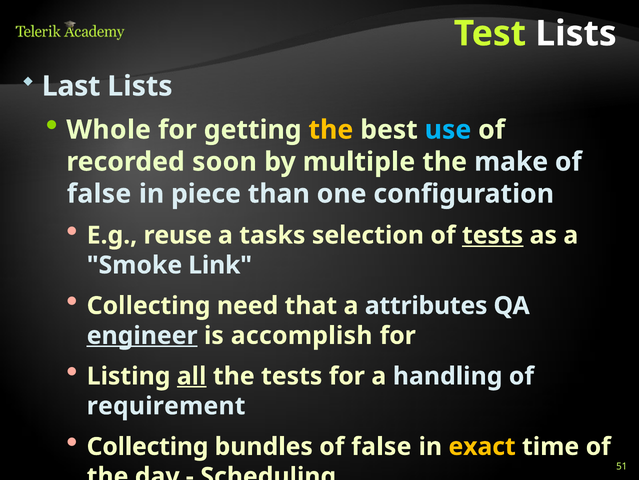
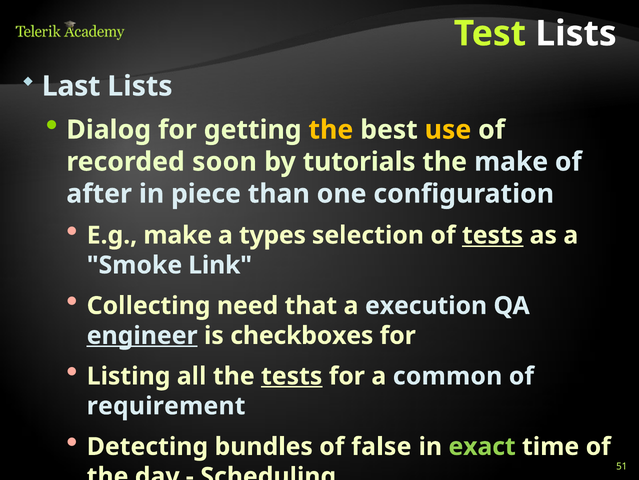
Whole: Whole -> Dialog
use colour: light blue -> yellow
multiple: multiple -> tutorials
false at (99, 194): false -> after
E.g reuse: reuse -> make
tasks: tasks -> types
attributes: attributes -> execution
accomplish: accomplish -> checkboxes
all underline: present -> none
tests at (292, 376) underline: none -> present
handling: handling -> common
Collecting at (148, 446): Collecting -> Detecting
exact colour: yellow -> light green
